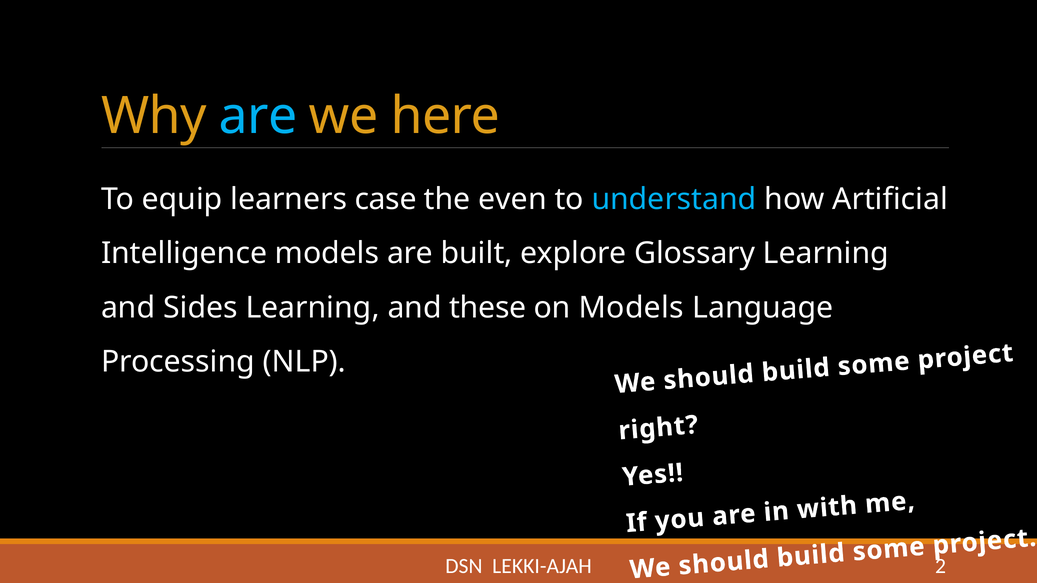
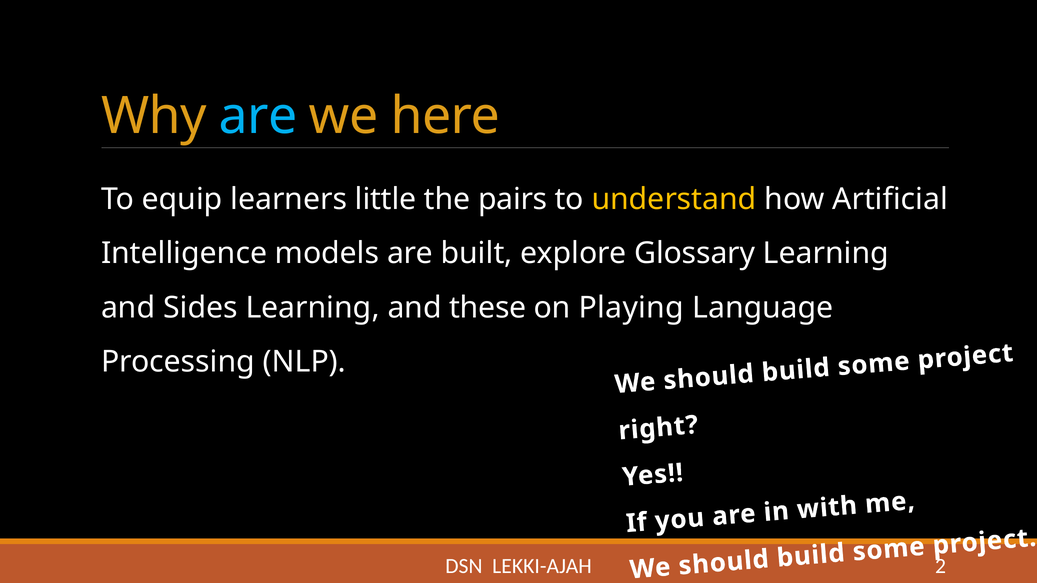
case: case -> little
even: even -> pairs
understand colour: light blue -> yellow
on Models: Models -> Playing
